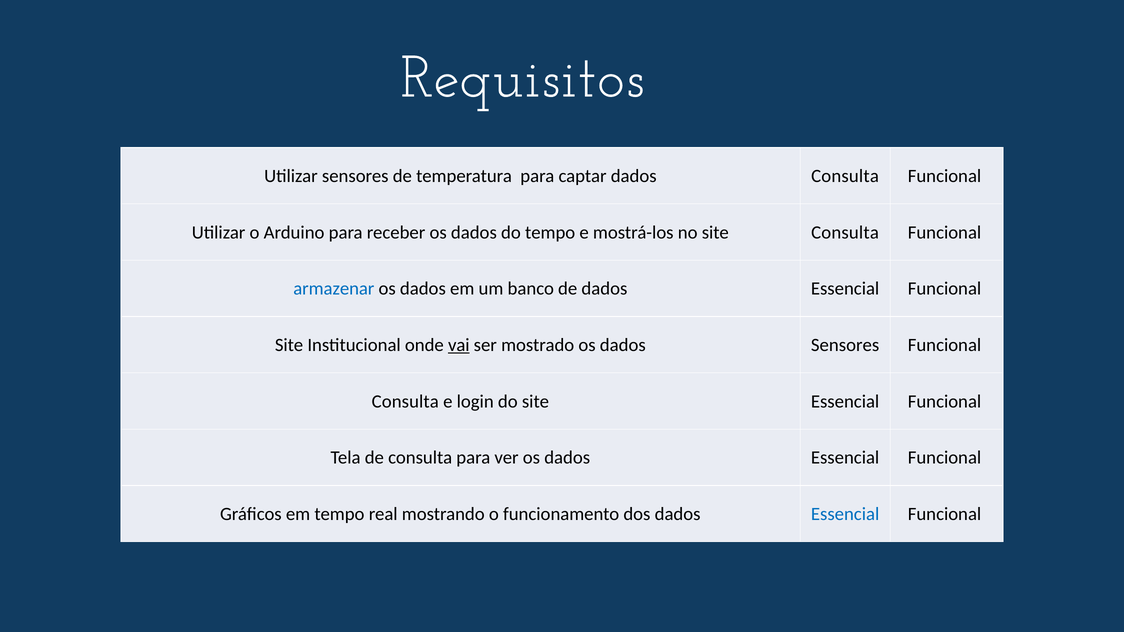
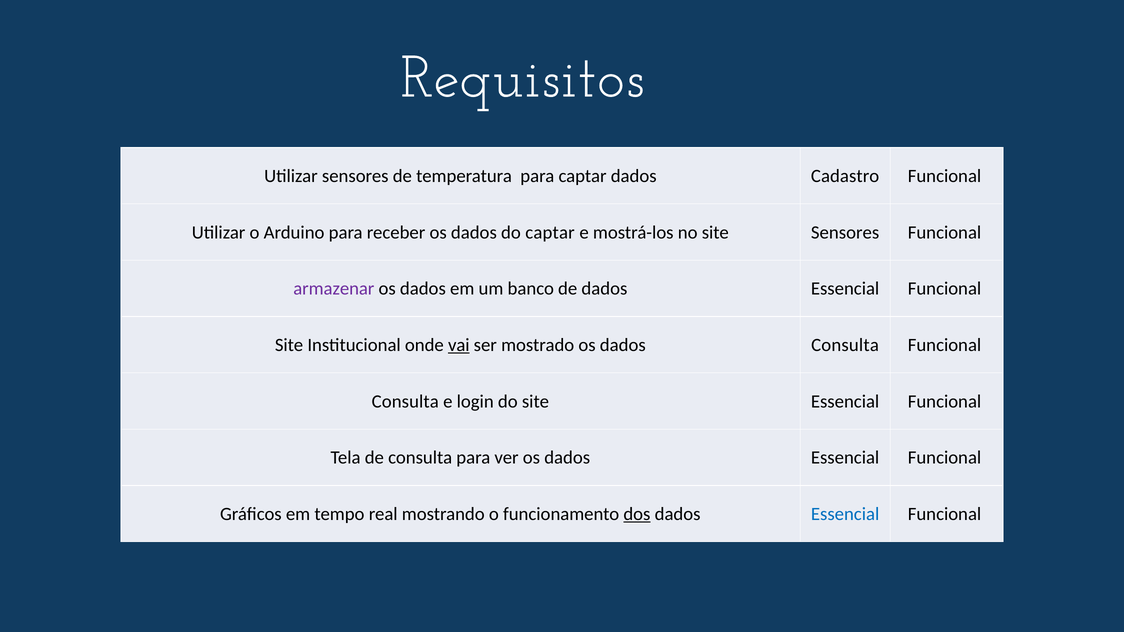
dados Consulta: Consulta -> Cadastro
do tempo: tempo -> captar
site Consulta: Consulta -> Sensores
armazenar colour: blue -> purple
dados Sensores: Sensores -> Consulta
dos underline: none -> present
